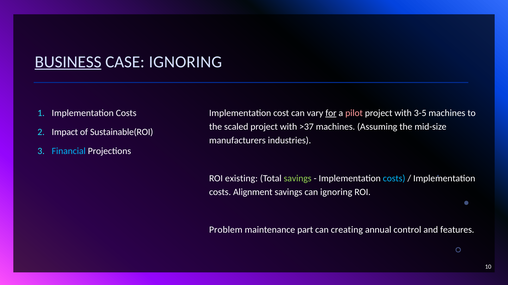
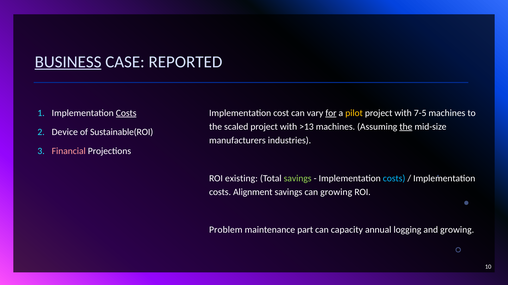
CASE IGNORING: IGNORING -> REPORTED
Costs at (126, 113) underline: none -> present
pilot colour: pink -> yellow
3-5: 3-5 -> 7-5
>37: >37 -> >13
the at (406, 127) underline: none -> present
Impact: Impact -> Device
Financial colour: light blue -> pink
can ignoring: ignoring -> growing
creating: creating -> capacity
control: control -> logging
and features: features -> growing
